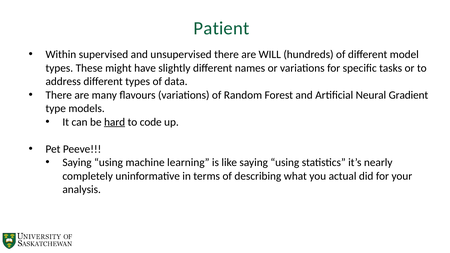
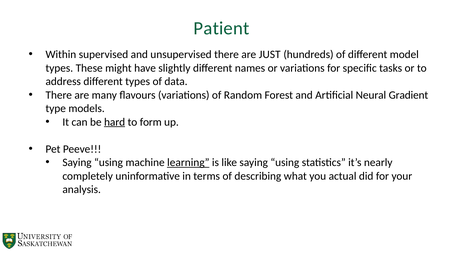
WILL: WILL -> JUST
code: code -> form
learning underline: none -> present
